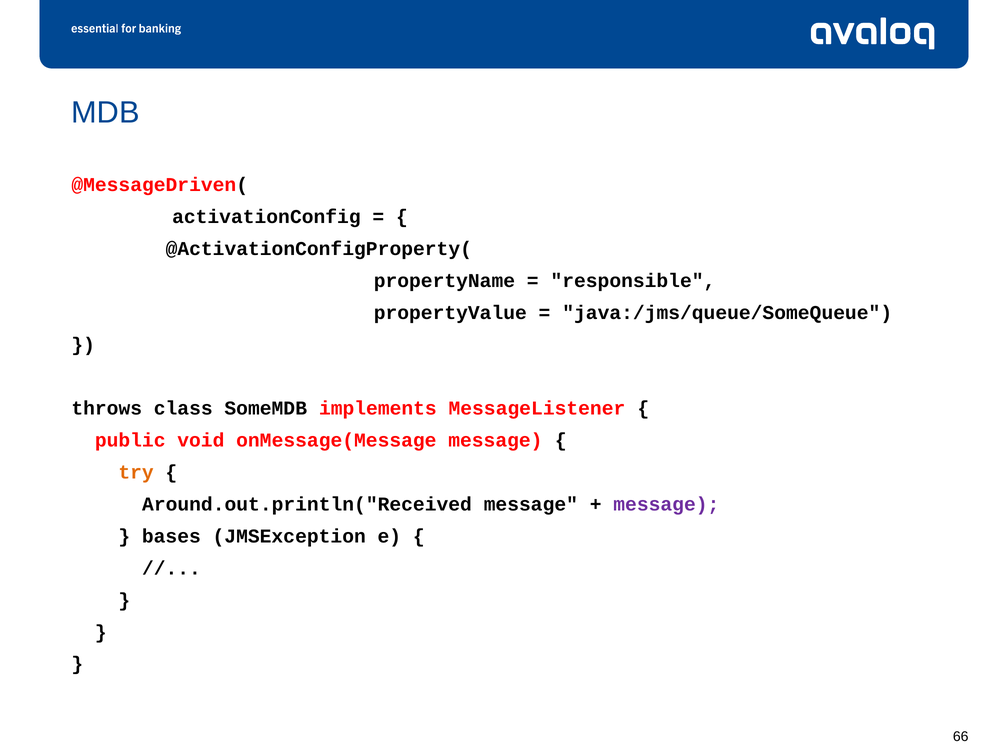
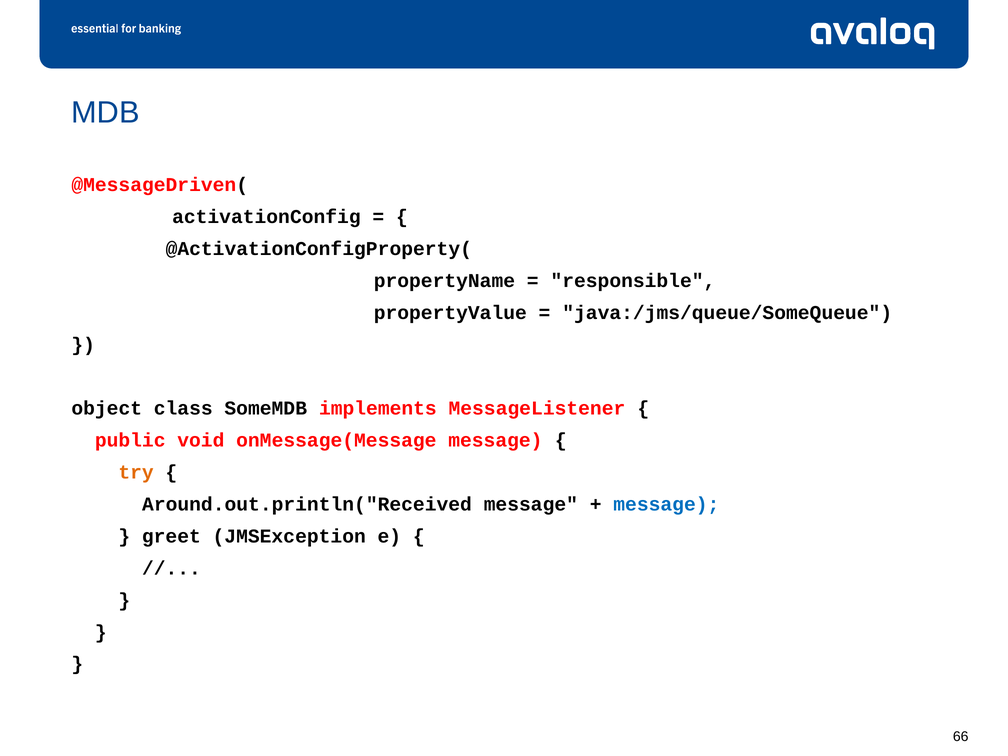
throws: throws -> object
message at (666, 504) colour: purple -> blue
bases: bases -> greet
